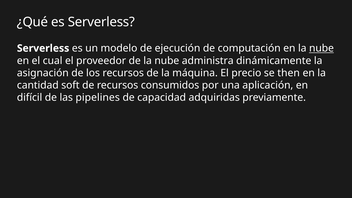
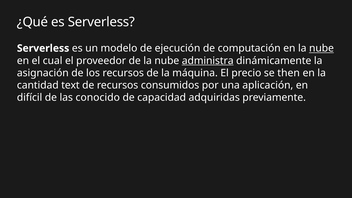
administra underline: none -> present
soft: soft -> text
pipelines: pipelines -> conocido
